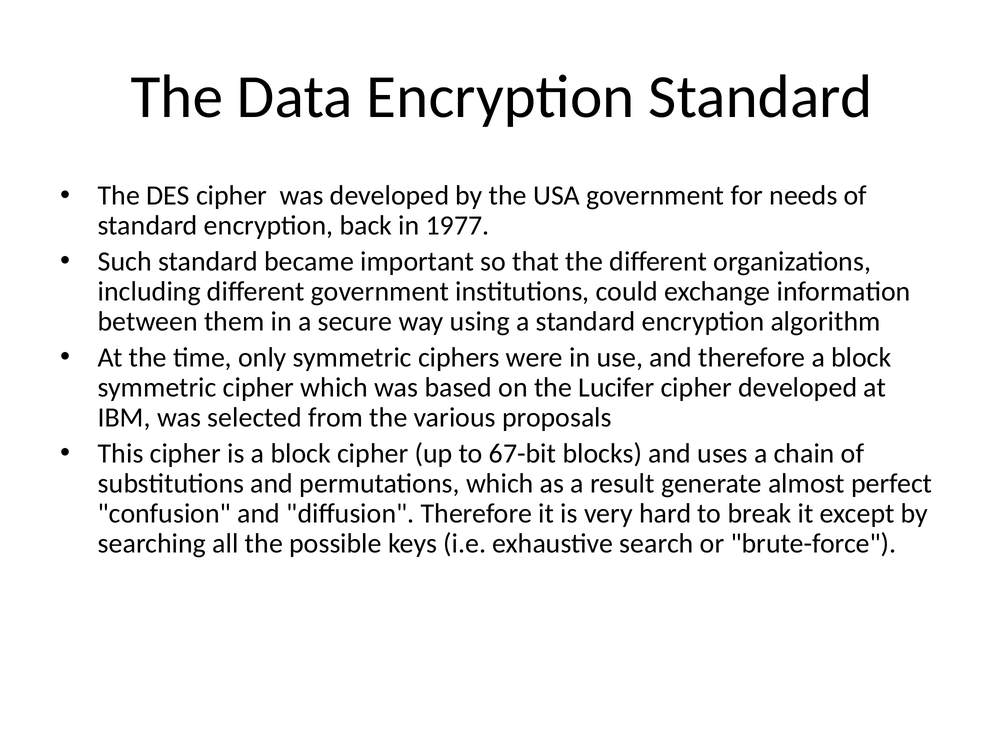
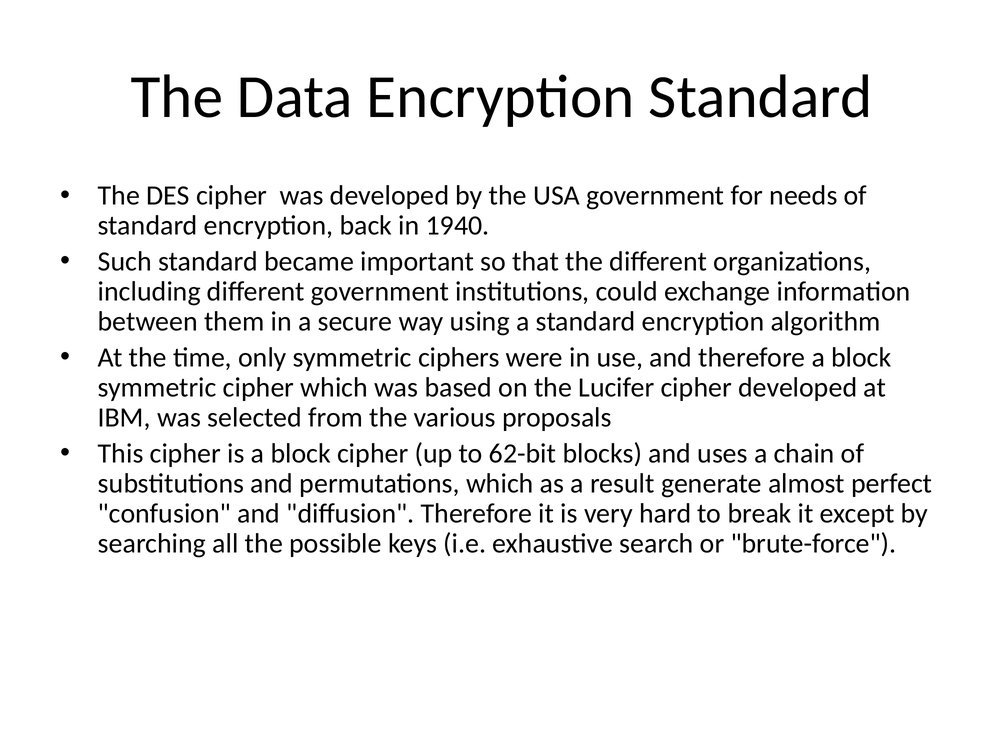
1977: 1977 -> 1940
67-bit: 67-bit -> 62-bit
